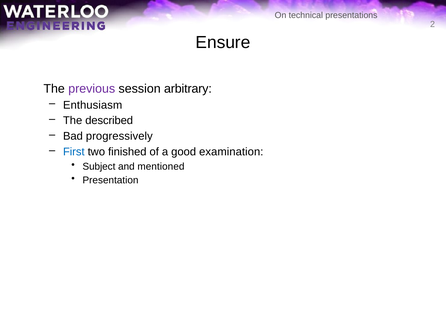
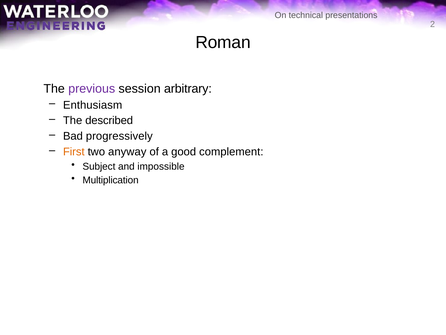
Ensure: Ensure -> Roman
First colour: blue -> orange
finished: finished -> anyway
examination: examination -> complement
mentioned: mentioned -> impossible
Presentation: Presentation -> Multiplication
